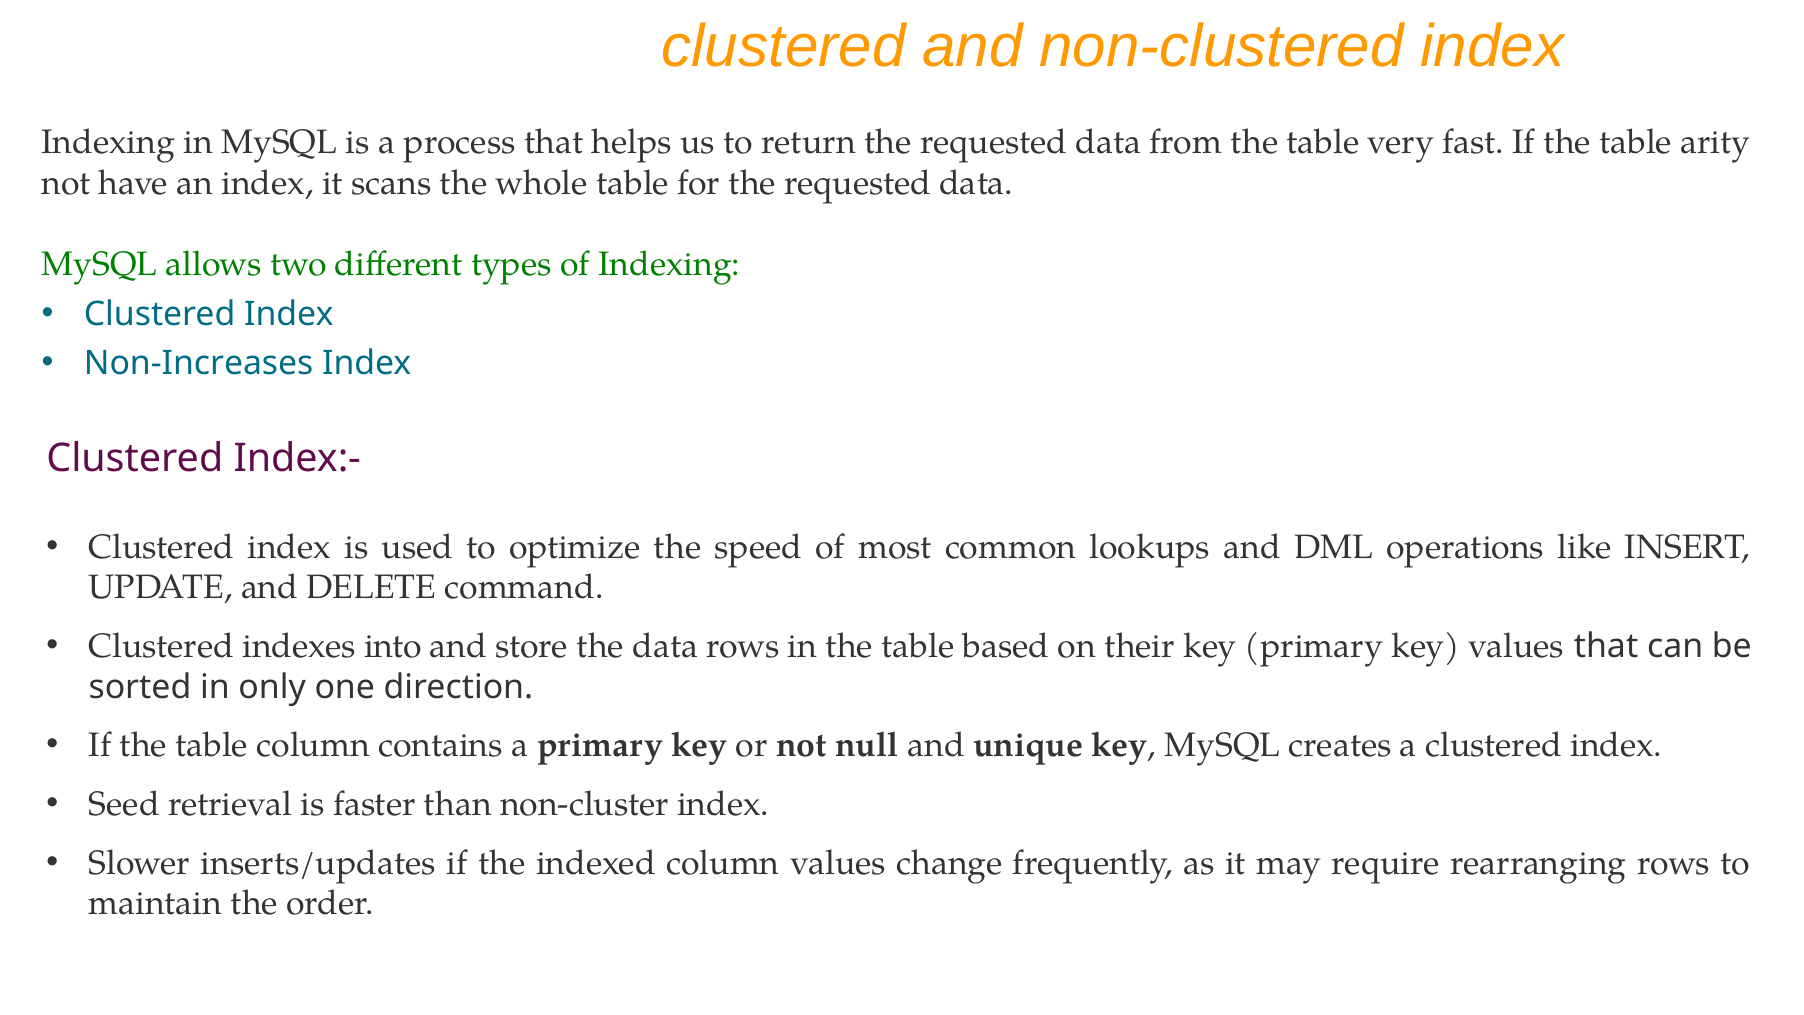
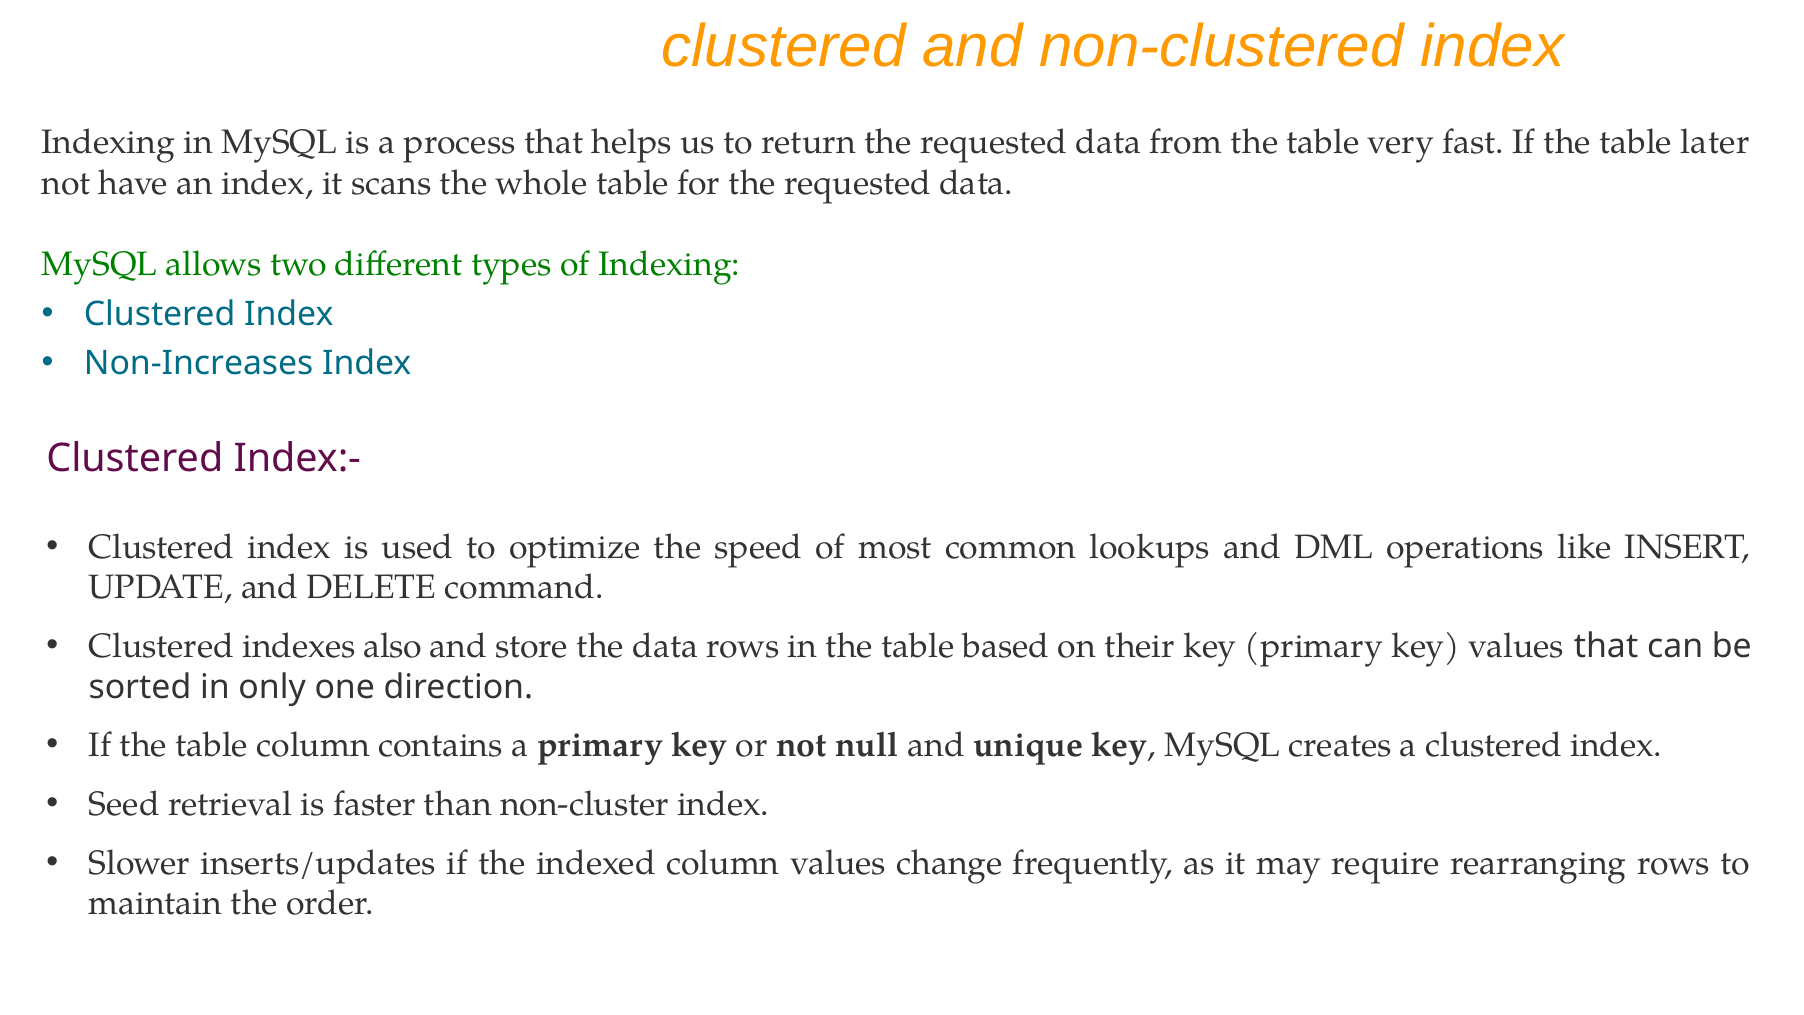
arity: arity -> later
into: into -> also
